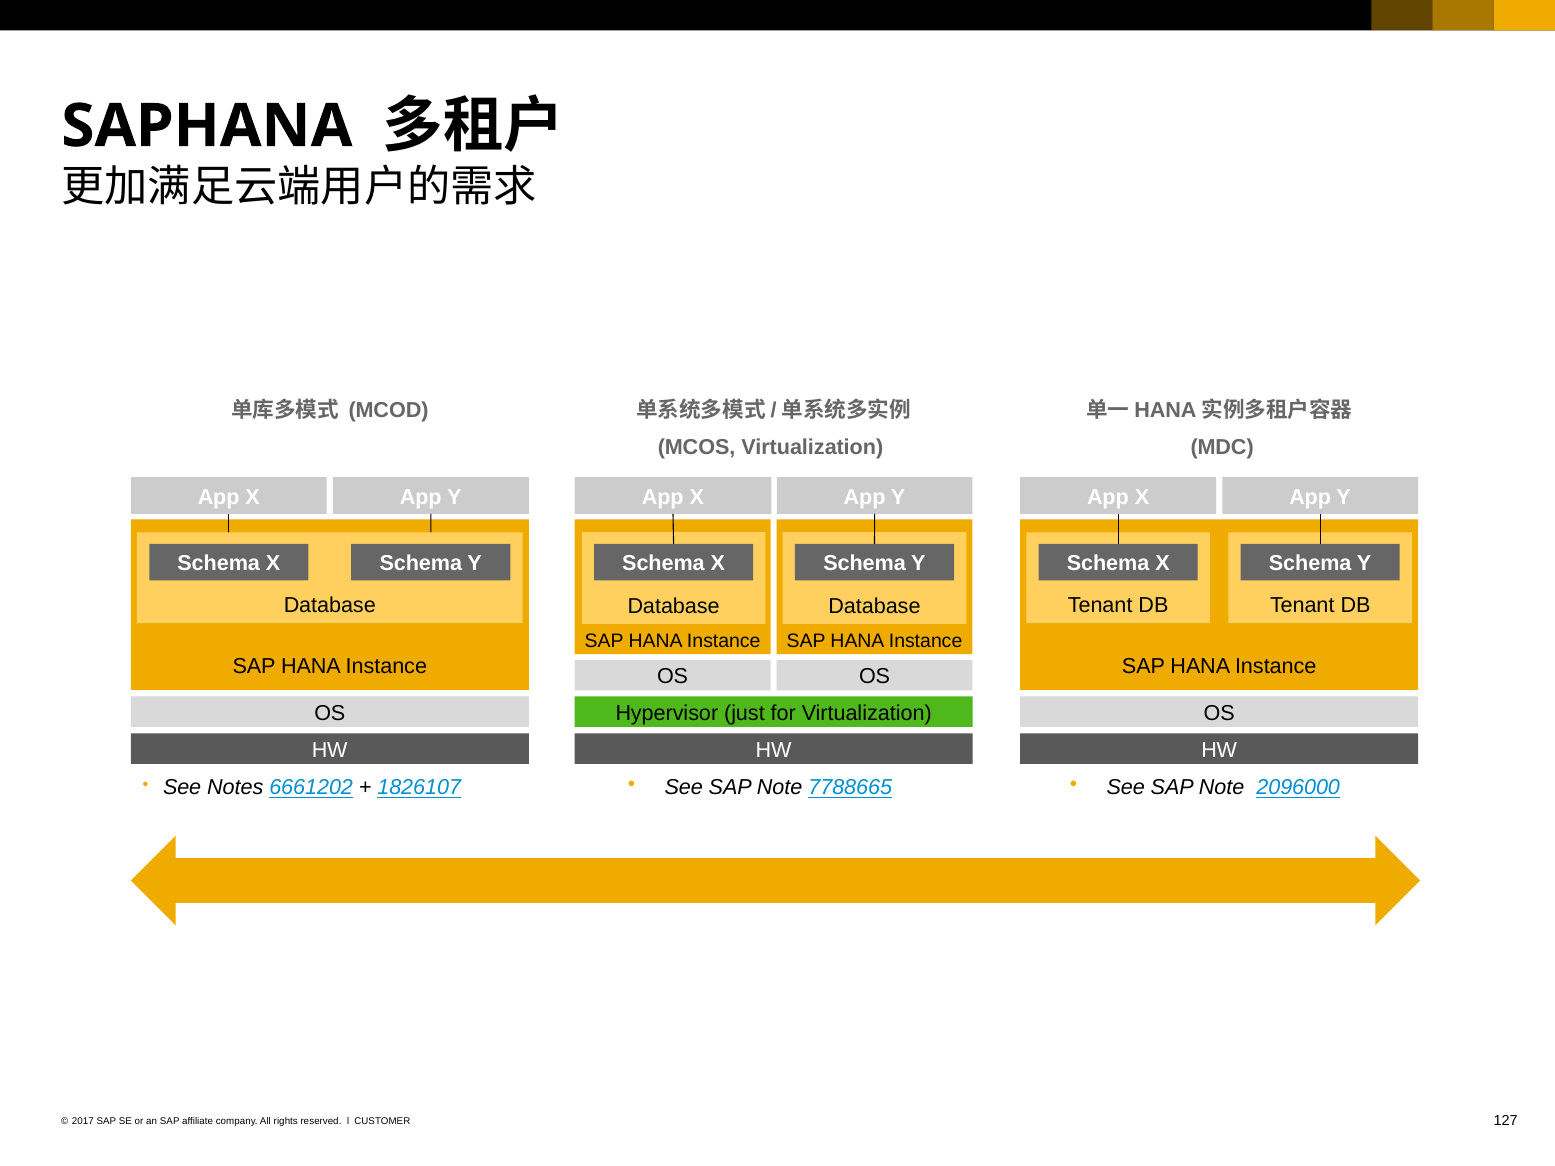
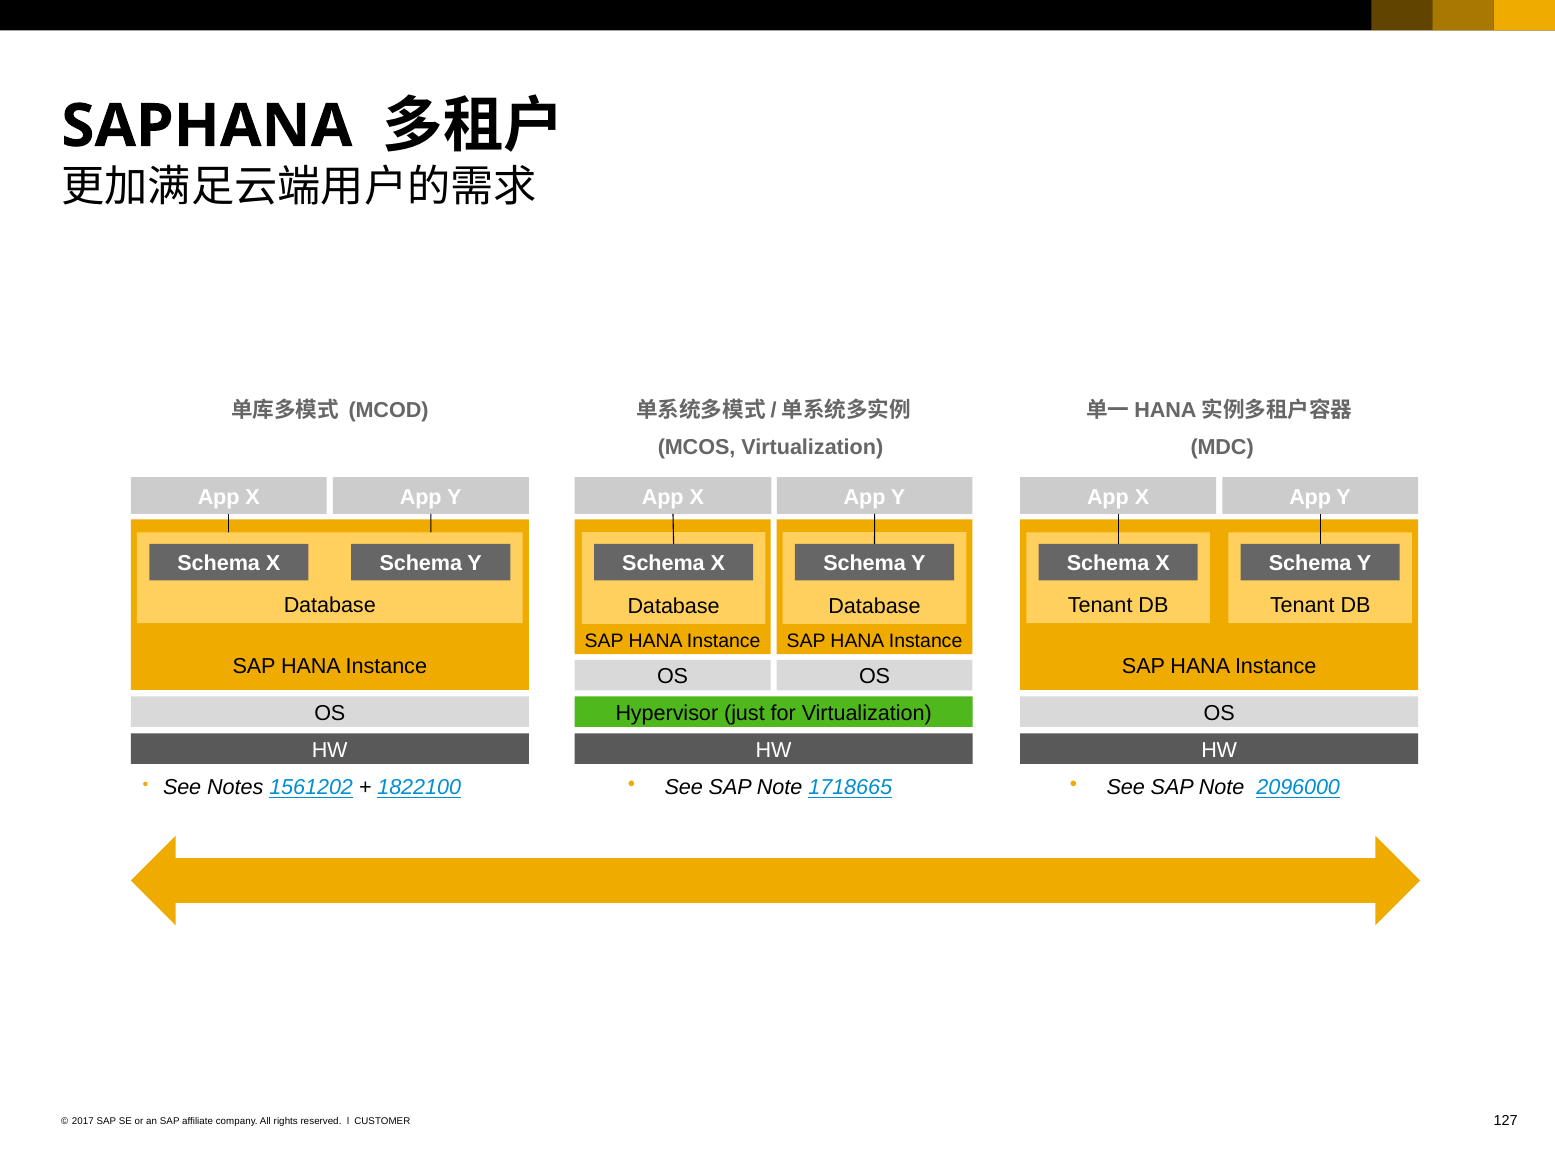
7788665: 7788665 -> 1718665
6661202: 6661202 -> 1561202
1826107: 1826107 -> 1822100
